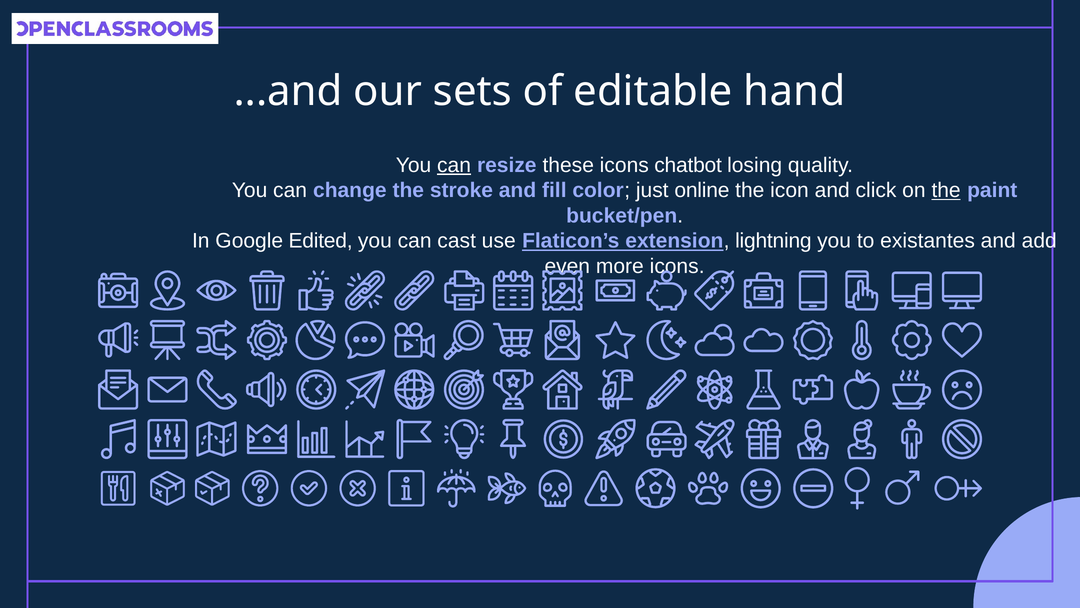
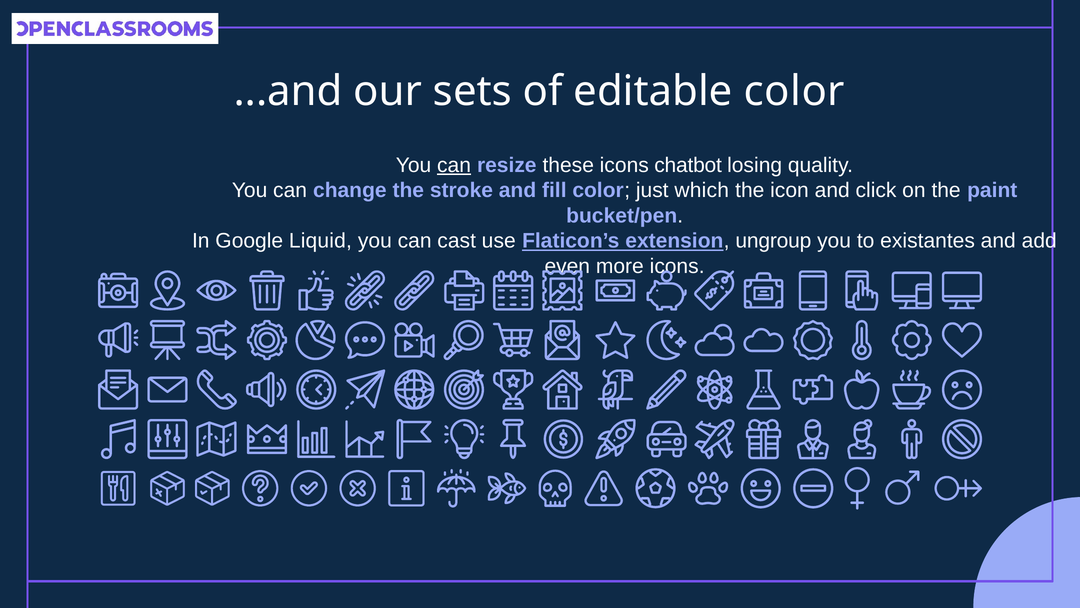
editable hand: hand -> color
online: online -> which
the at (946, 190) underline: present -> none
Edited: Edited -> Liquid
lightning: lightning -> ungroup
